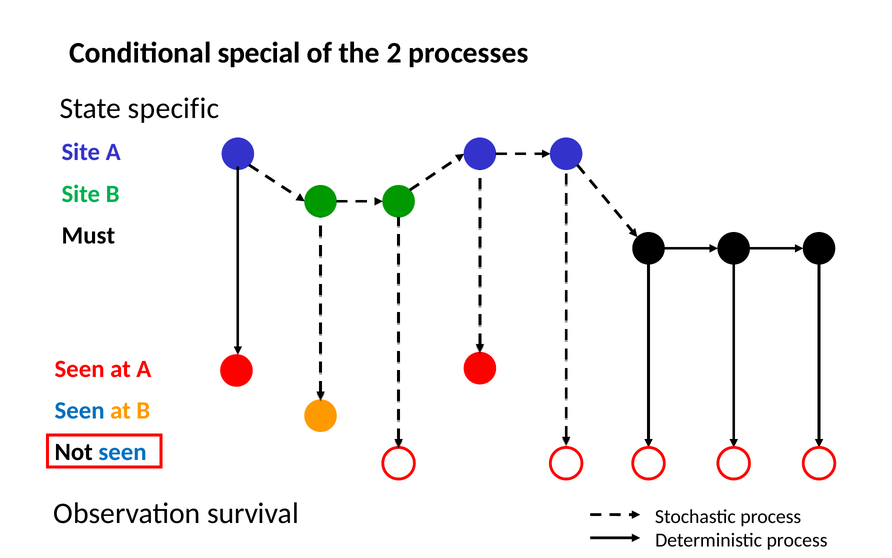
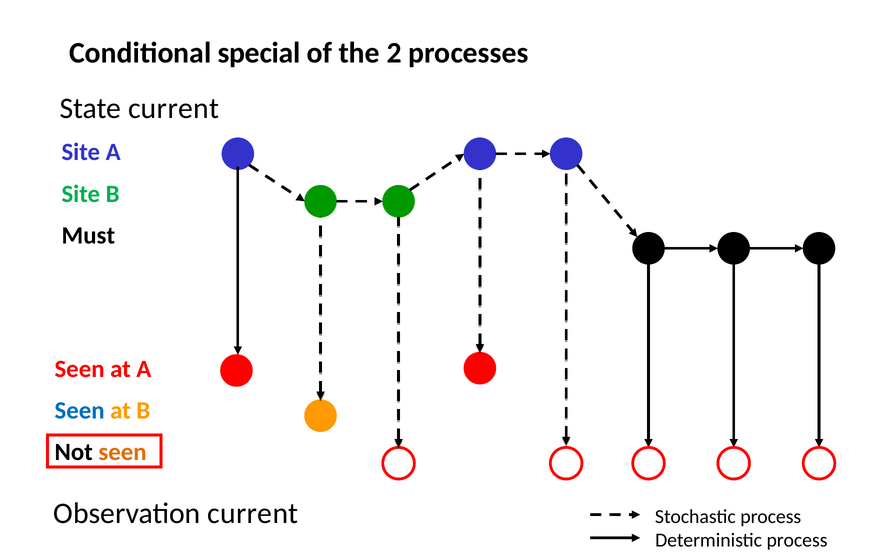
State specific: specific -> current
seen at (122, 452) colour: blue -> orange
Observation survival: survival -> current
